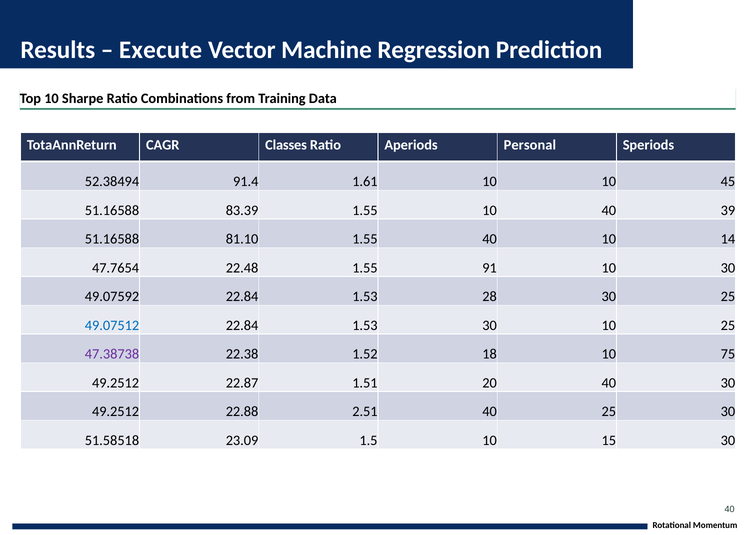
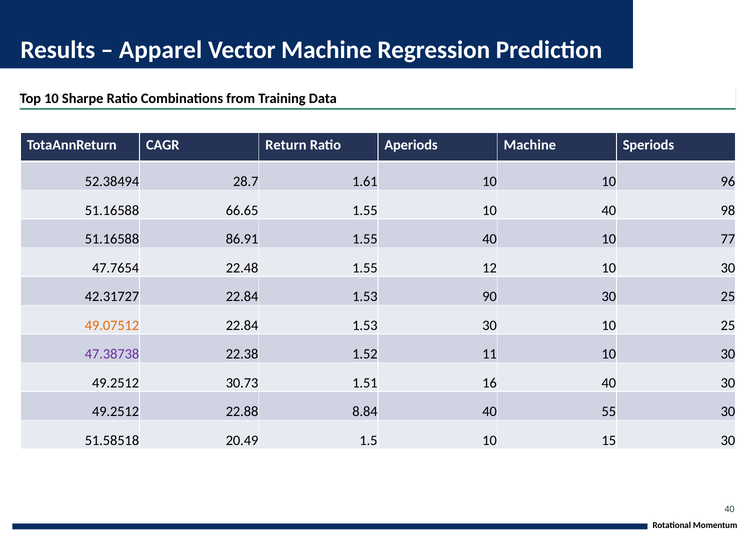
Execute: Execute -> Apparel
Classes: Classes -> Return
Aperiods Personal: Personal -> Machine
91.4: 91.4 -> 28.7
45: 45 -> 96
83.39: 83.39 -> 66.65
39: 39 -> 98
81.10: 81.10 -> 86.91
14: 14 -> 77
91: 91 -> 12
49.07592: 49.07592 -> 42.31727
28: 28 -> 90
49.07512 colour: blue -> orange
18: 18 -> 11
75 at (728, 354): 75 -> 30
22.87: 22.87 -> 30.73
20: 20 -> 16
2.51: 2.51 -> 8.84
40 25: 25 -> 55
23.09: 23.09 -> 20.49
